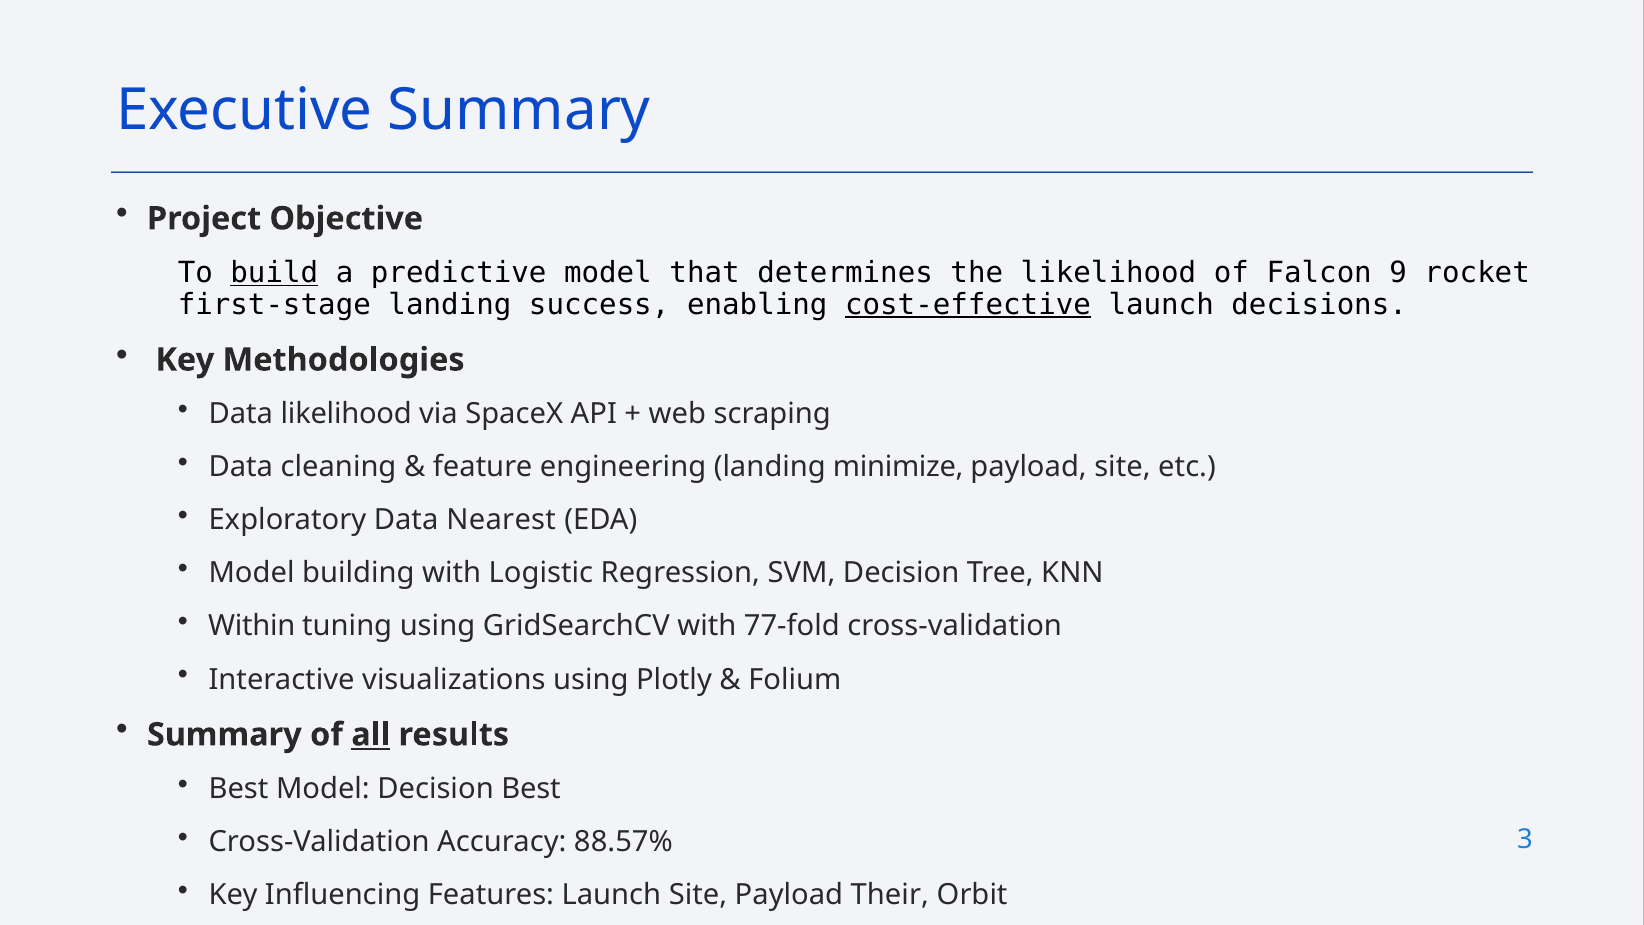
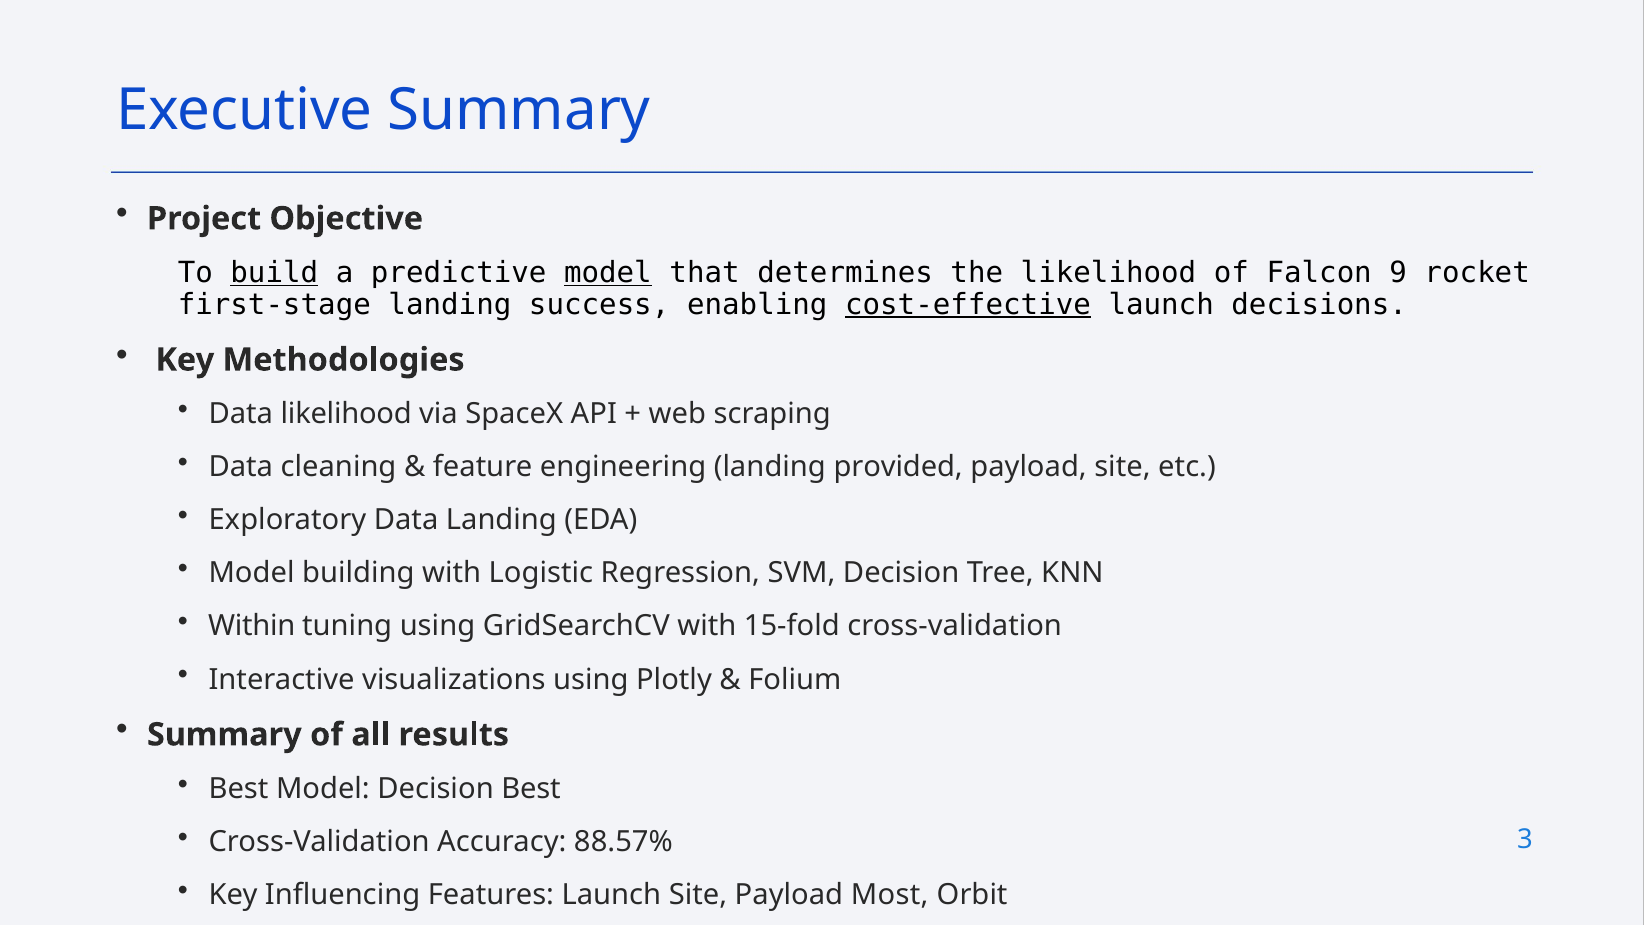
model at (608, 273) underline: none -> present
minimize: minimize -> provided
Data Nearest: Nearest -> Landing
77-fold: 77-fold -> 15-fold
all underline: present -> none
Their: Their -> Most
